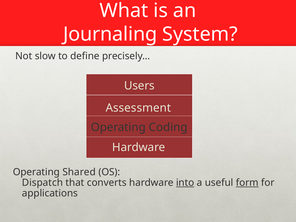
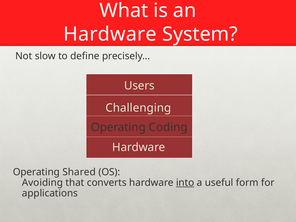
Journaling at (110, 34): Journaling -> Hardware
Assessment: Assessment -> Challenging
Dispatch: Dispatch -> Avoiding
form underline: present -> none
